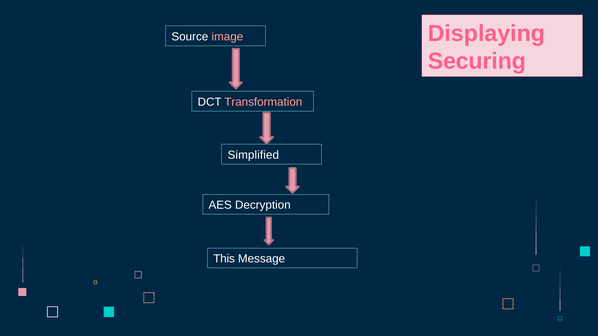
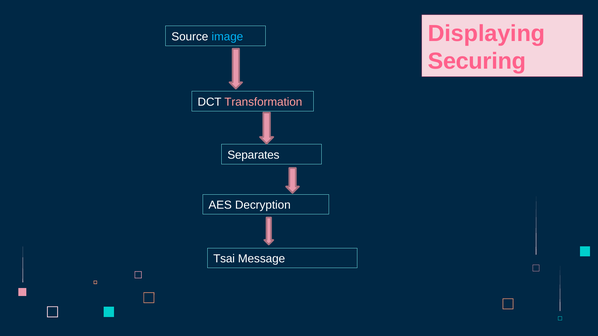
image colour: pink -> light blue
Simplified: Simplified -> Separates
This: This -> Tsai
